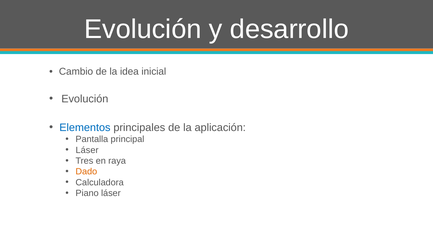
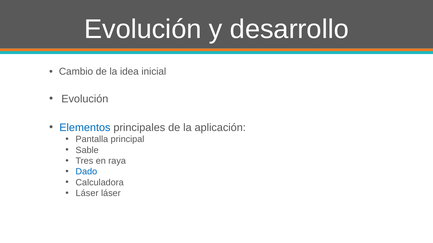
Láser at (87, 150): Láser -> Sable
Dado colour: orange -> blue
Piano at (87, 194): Piano -> Láser
